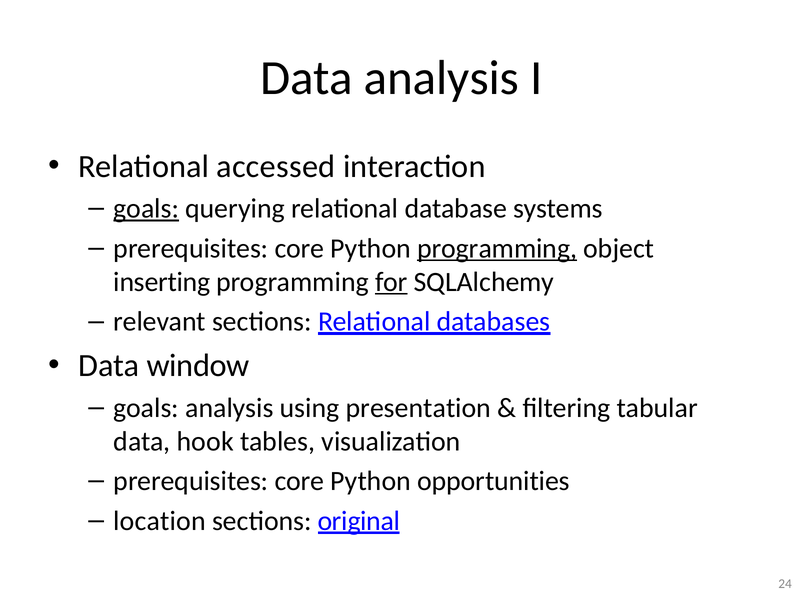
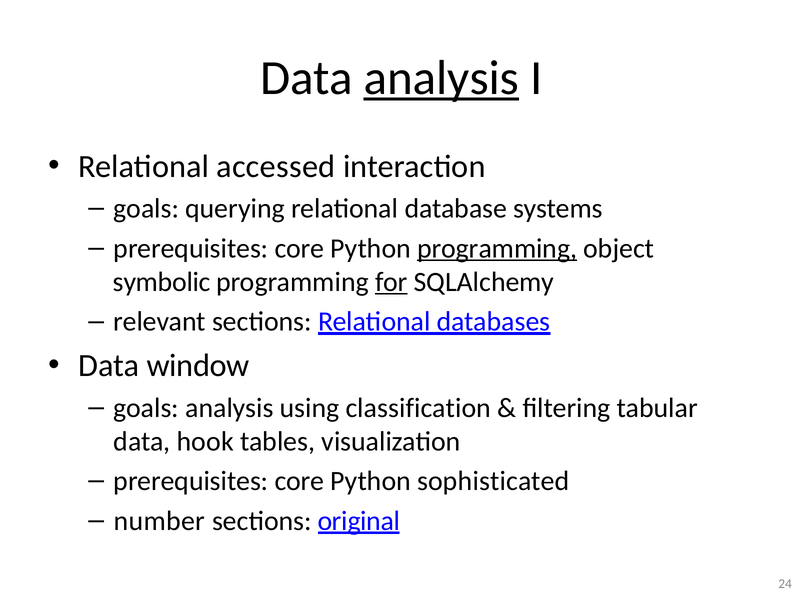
analysis at (441, 78) underline: none -> present
goals at (146, 208) underline: present -> none
inserting: inserting -> symbolic
presentation: presentation -> classification
opportunities: opportunities -> sophisticated
location: location -> number
